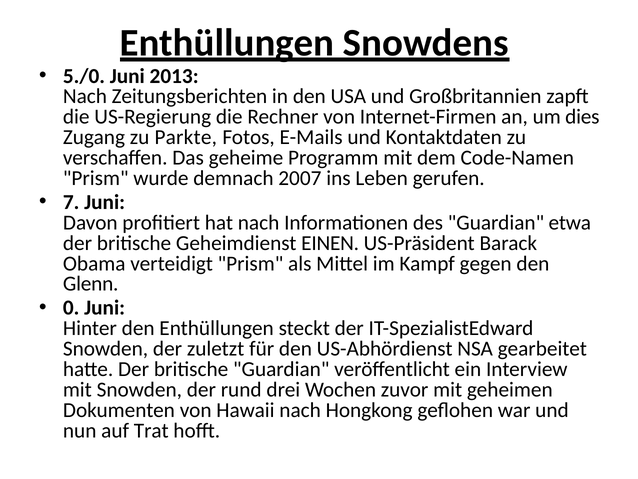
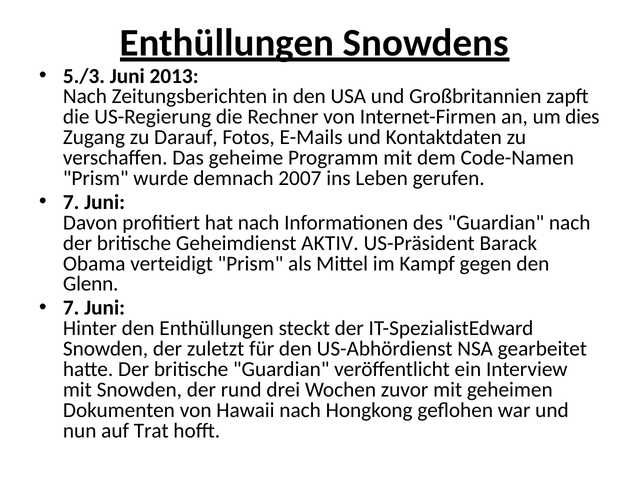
5./0: 5./0 -> 5./3
Parkte: Parkte -> Darauf
Guardian etwa: etwa -> nach
EINEN: EINEN -> AKTIV
0 at (71, 308): 0 -> 7
